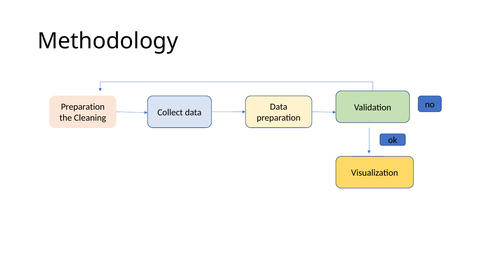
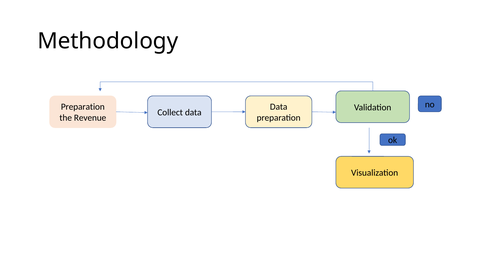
Cleaning: Cleaning -> Revenue
